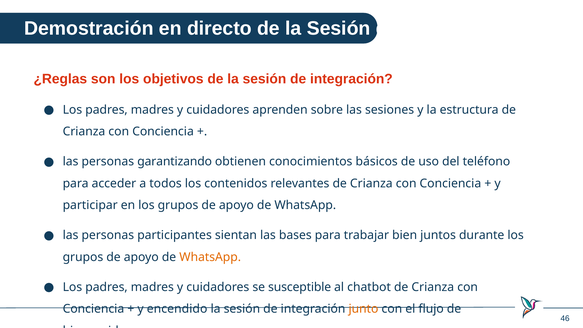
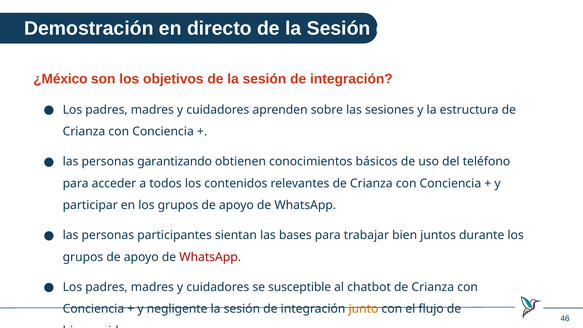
¿Reglas: ¿Reglas -> ¿México
WhatsApp at (210, 257) colour: orange -> red
encendido: encendido -> negligente
